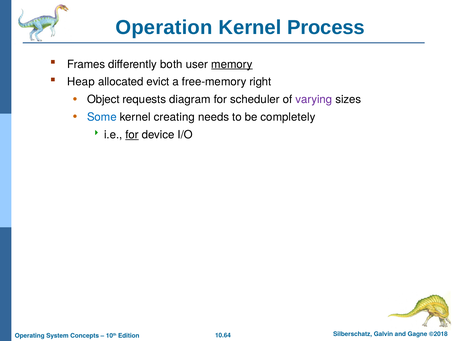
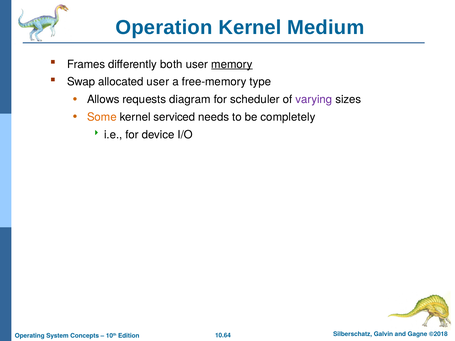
Process: Process -> Medium
Heap: Heap -> Swap
allocated evict: evict -> user
right: right -> type
Object: Object -> Allows
Some colour: blue -> orange
creating: creating -> serviced
for at (132, 135) underline: present -> none
